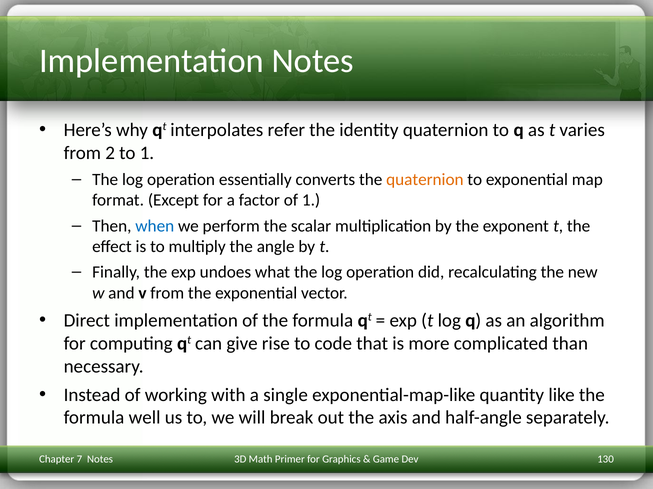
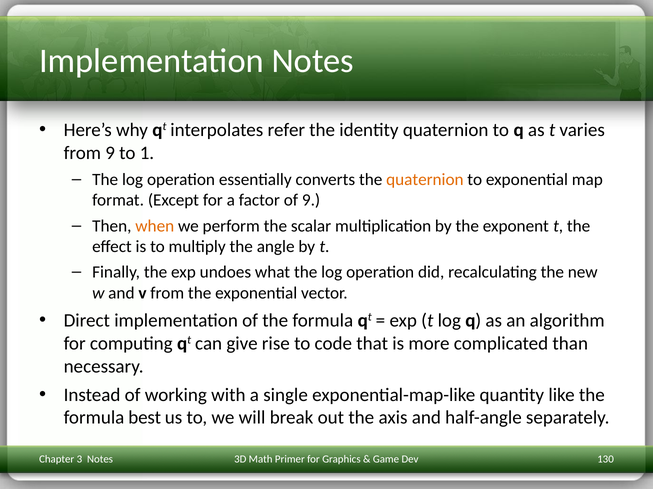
from 2: 2 -> 9
of 1: 1 -> 9
when colour: blue -> orange
well: well -> best
7: 7 -> 3
